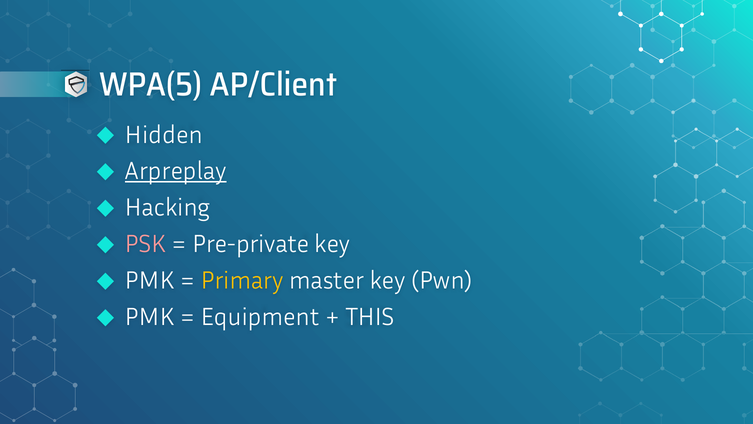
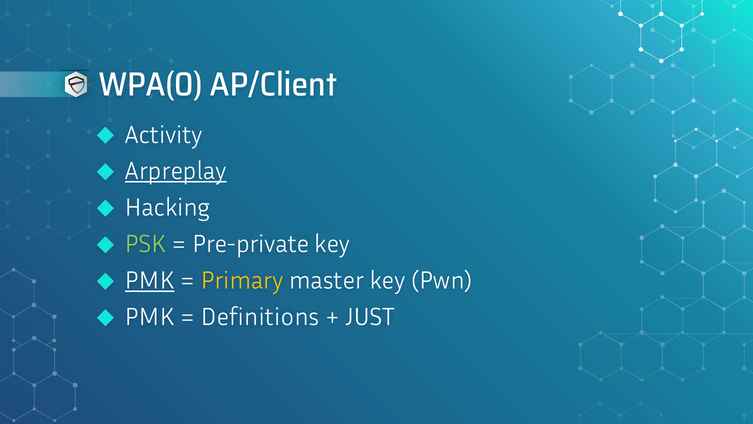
WPA(5: WPA(5 -> WPA(0
Hidden: Hidden -> Activity
PSK colour: pink -> light green
PMK at (150, 280) underline: none -> present
Equipment: Equipment -> Definitions
THIS: THIS -> JUST
